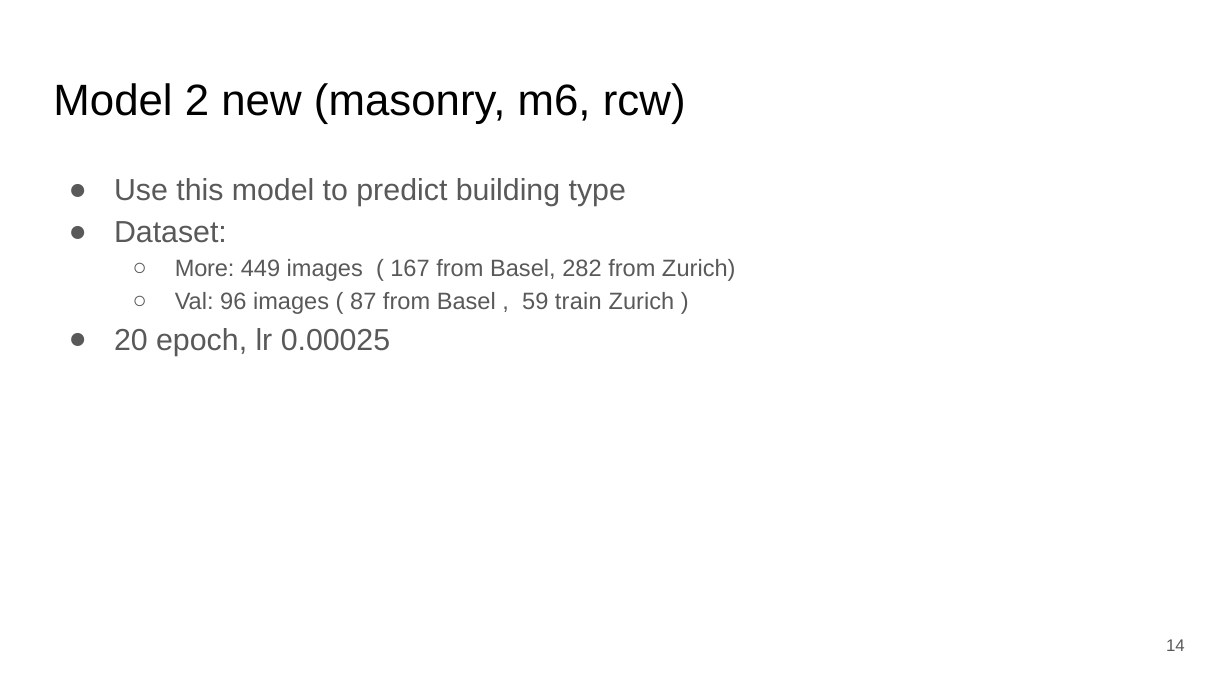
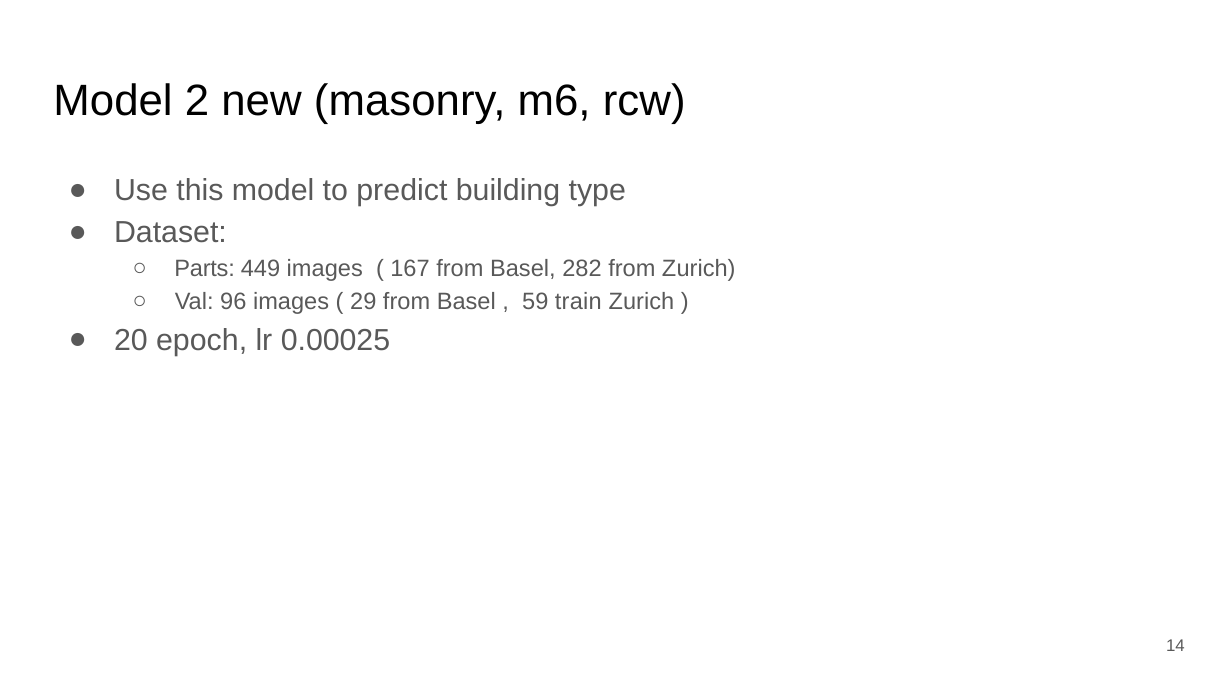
More: More -> Parts
87: 87 -> 29
